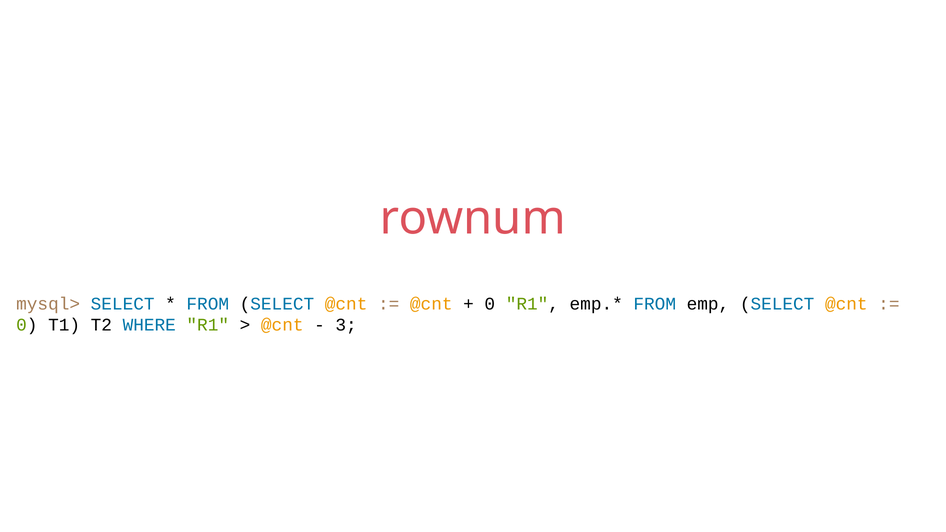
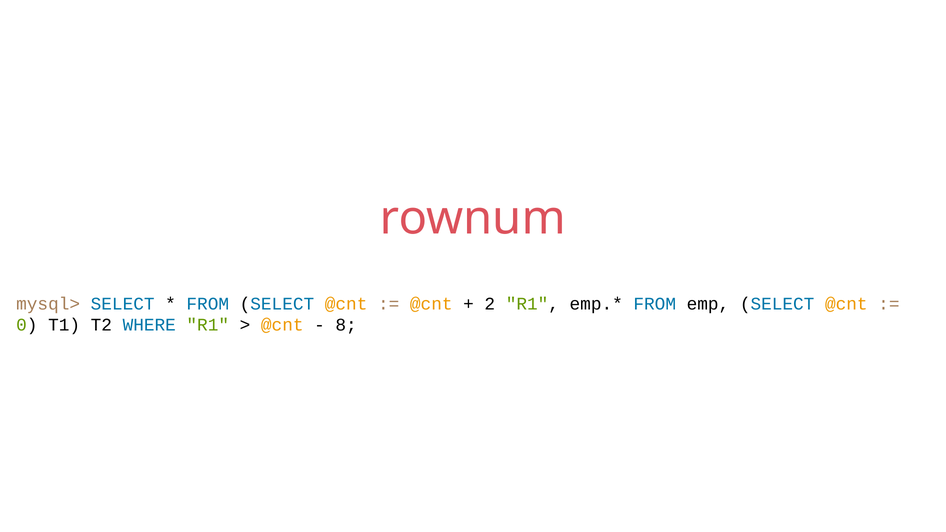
0 at (490, 304): 0 -> 2
3: 3 -> 8
